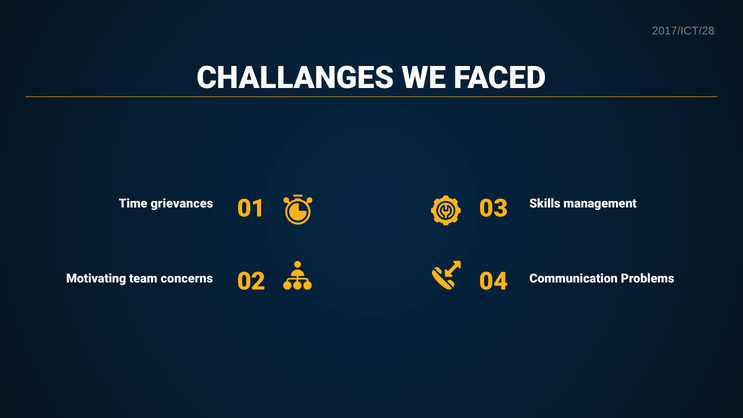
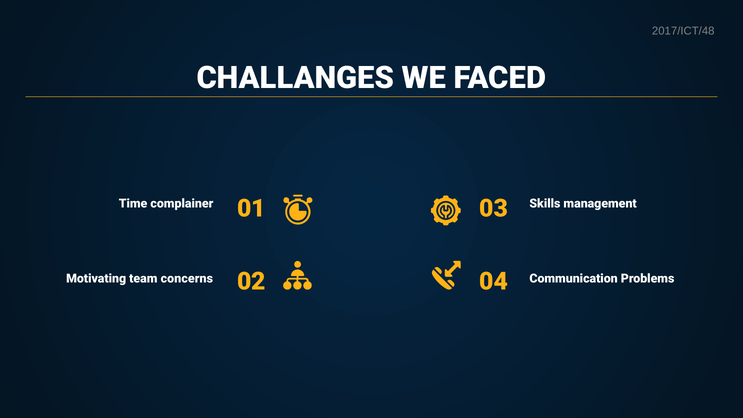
2017/ICT/28: 2017/ICT/28 -> 2017/ICT/48
grievances: grievances -> complainer
